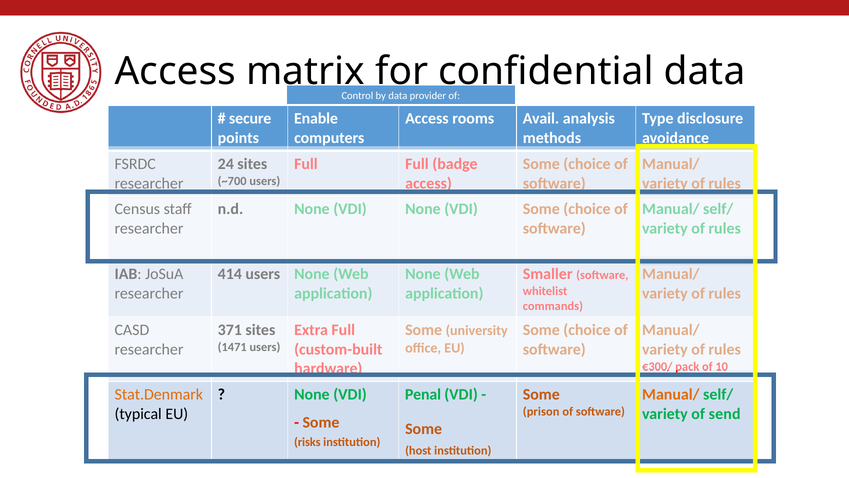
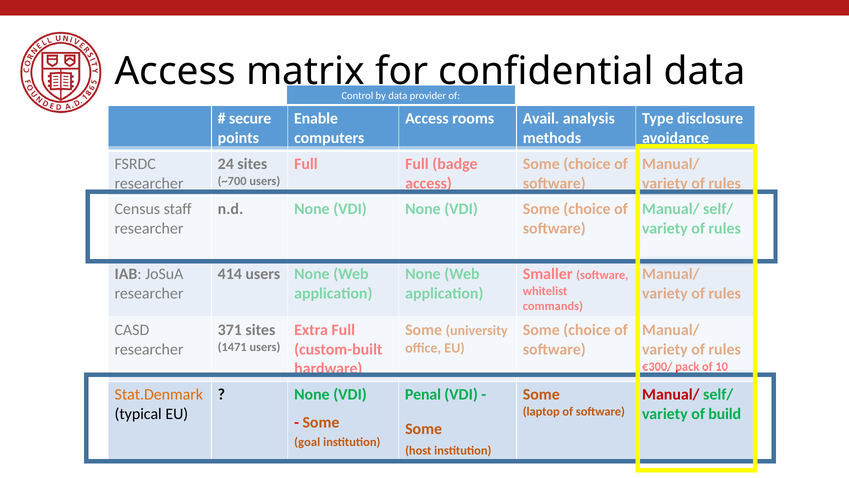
Manual/ at (671, 394) colour: orange -> red
prison: prison -> laptop
send: send -> build
risks: risks -> goal
